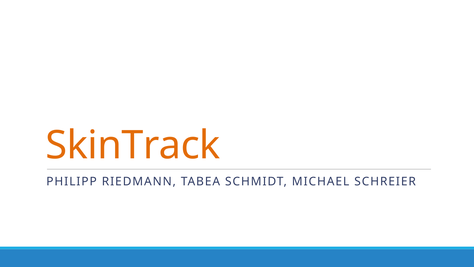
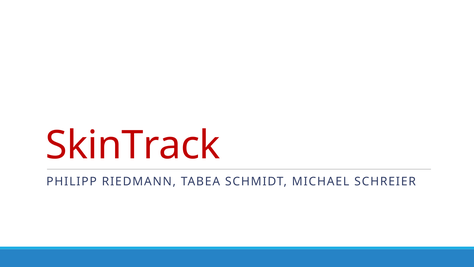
SkinTrack colour: orange -> red
